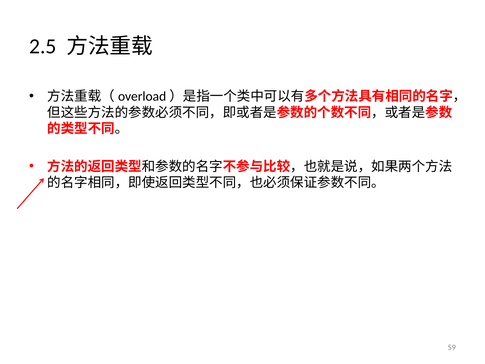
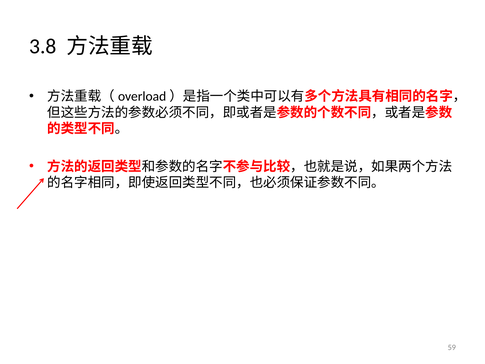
2.5: 2.5 -> 3.8
